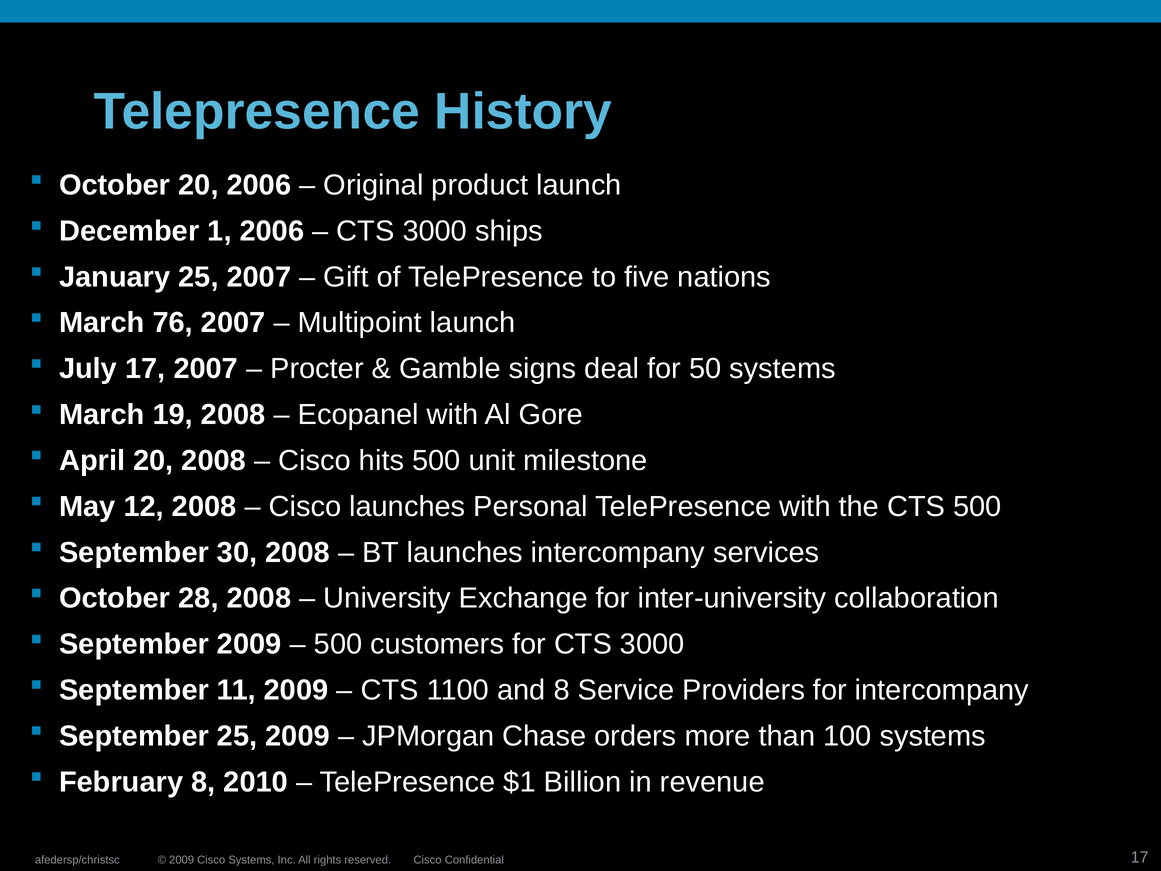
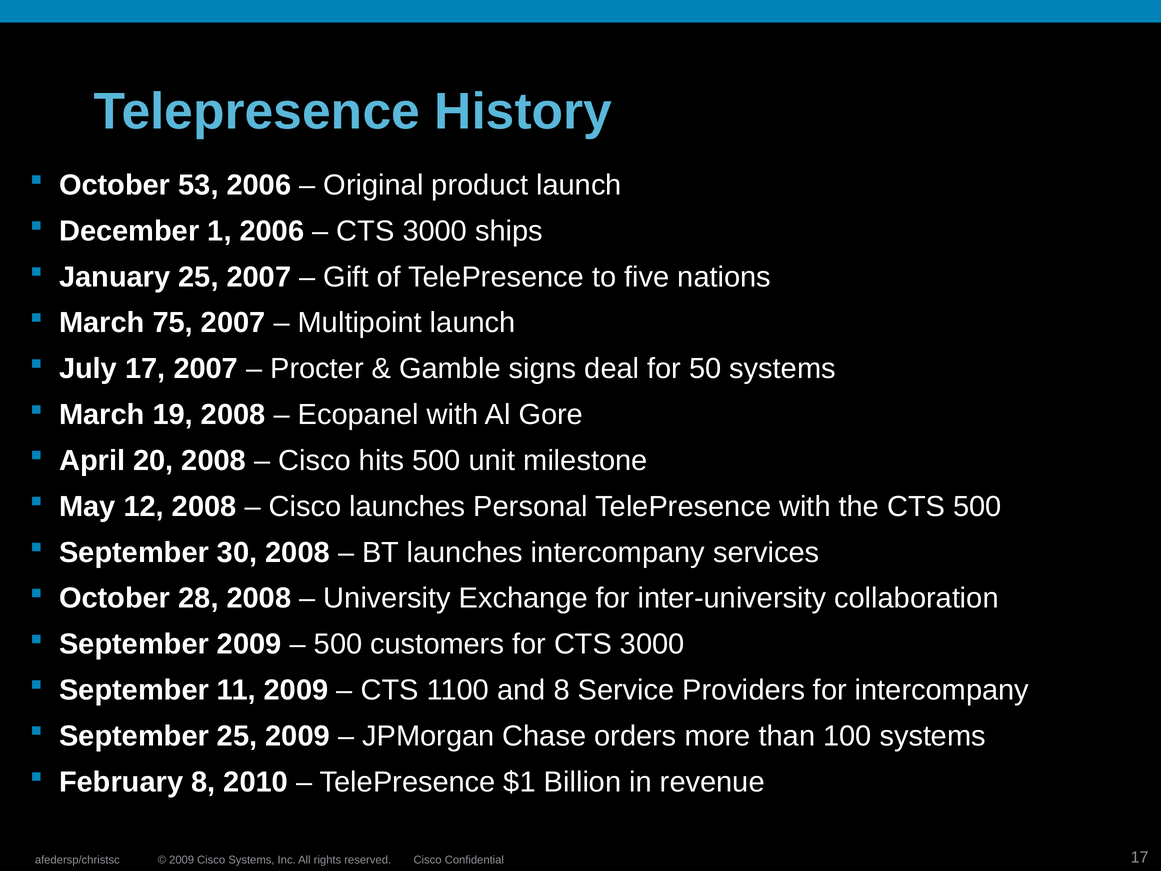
October 20: 20 -> 53
76: 76 -> 75
